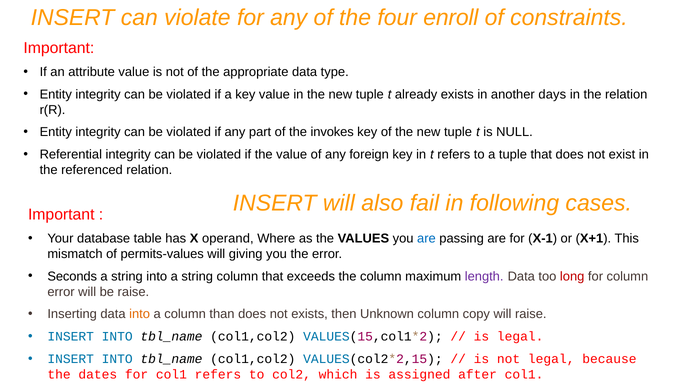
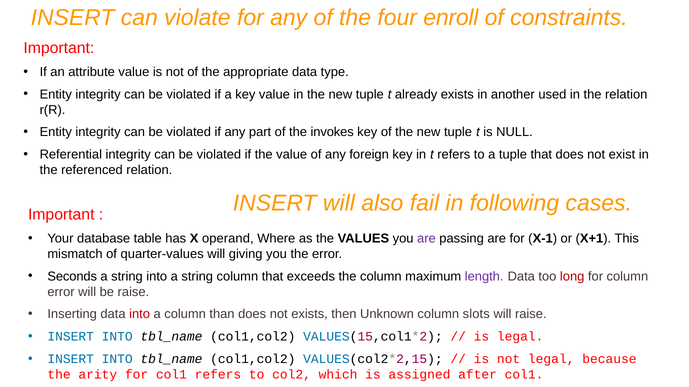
days: days -> used
are at (426, 239) colour: blue -> purple
permits-values: permits-values -> quarter-values
into at (140, 315) colour: orange -> red
copy: copy -> slots
dates: dates -> arity
